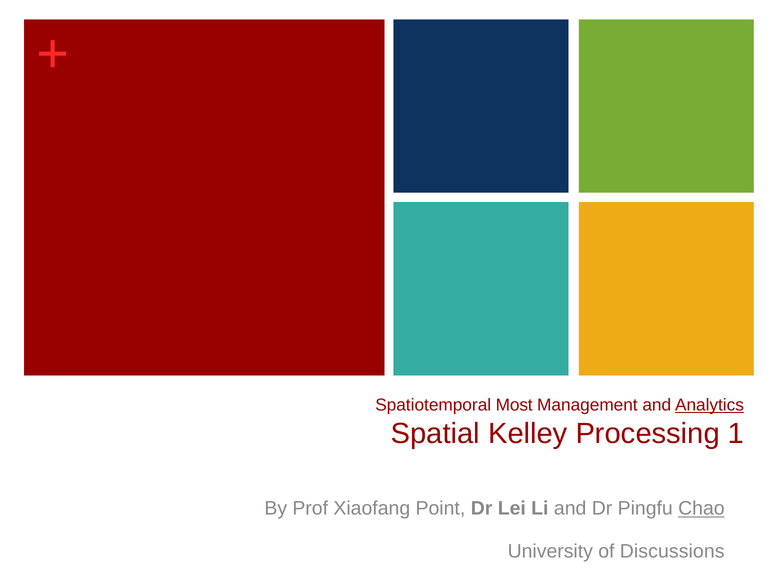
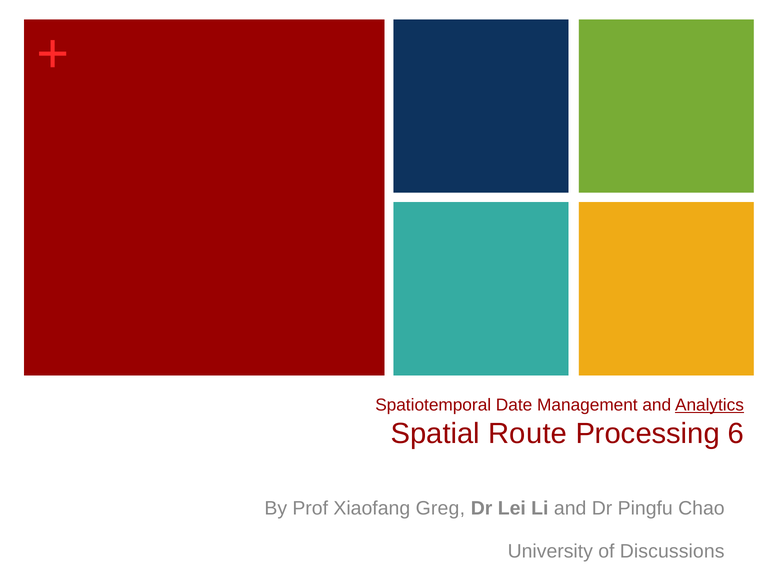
Most: Most -> Date
Kelley: Kelley -> Route
Processing 1: 1 -> 6
Point: Point -> Greg
Chao underline: present -> none
